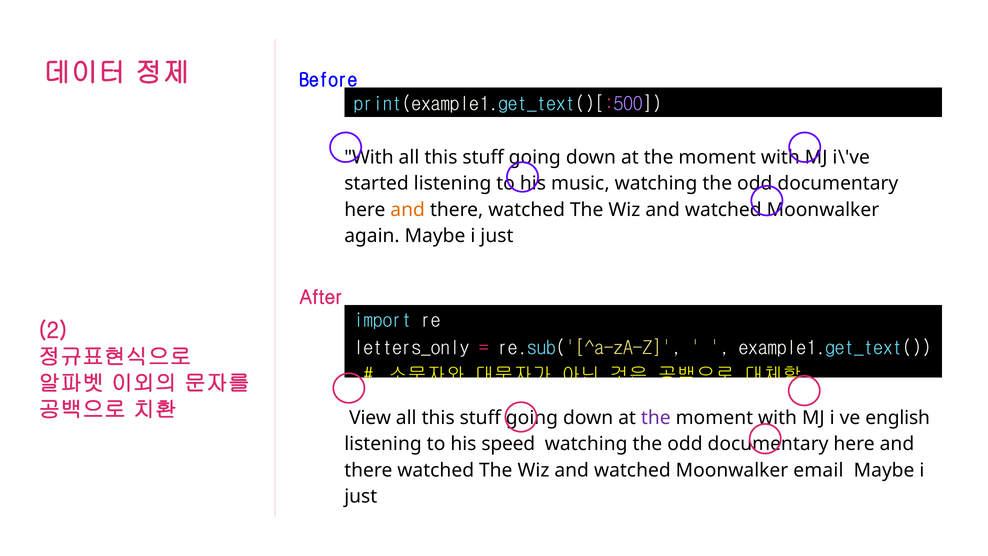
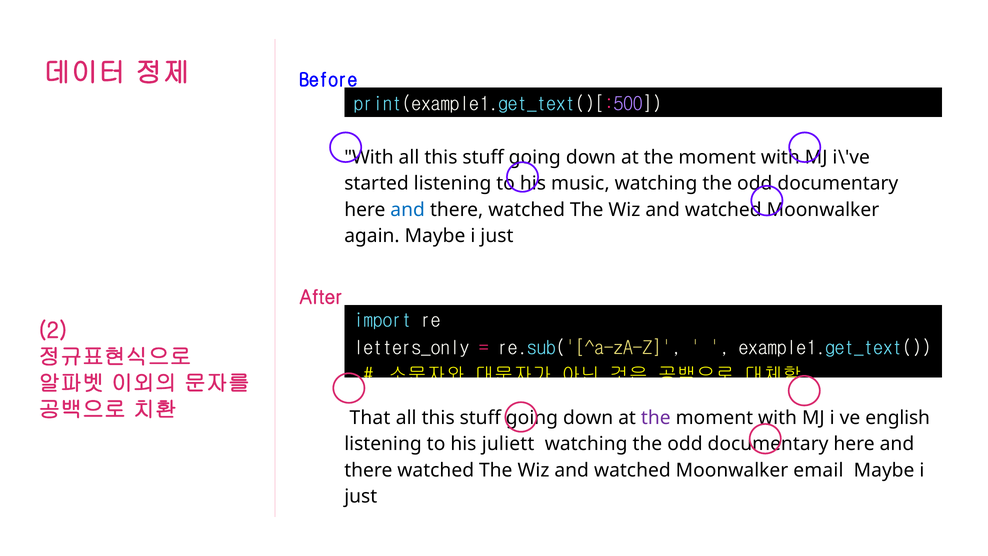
and at (408, 210) colour: orange -> blue
View: View -> That
speed: speed -> juliett
